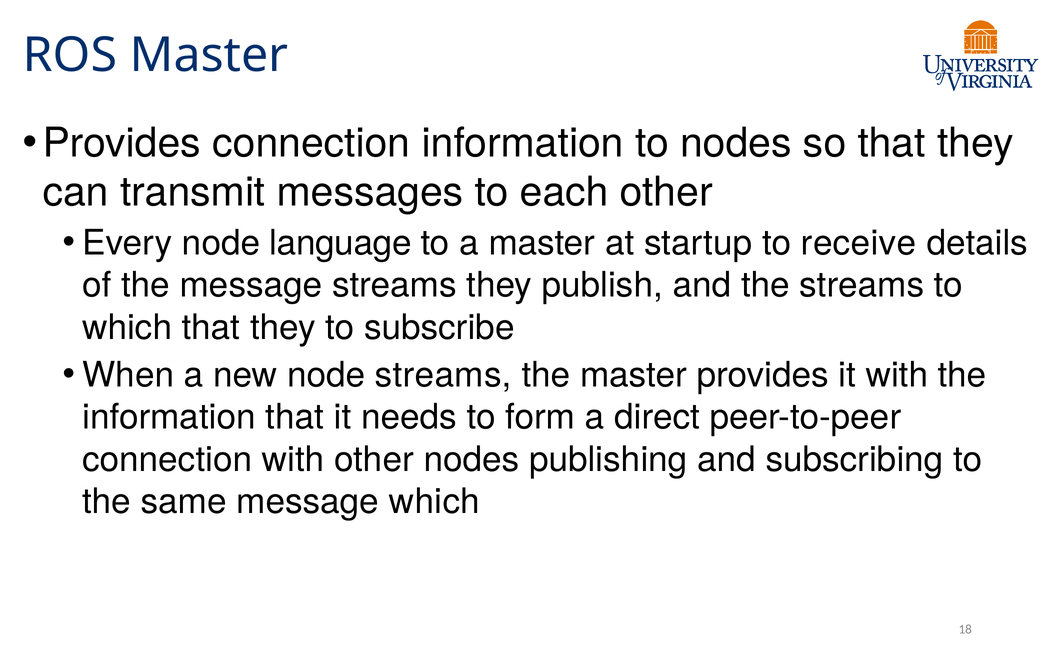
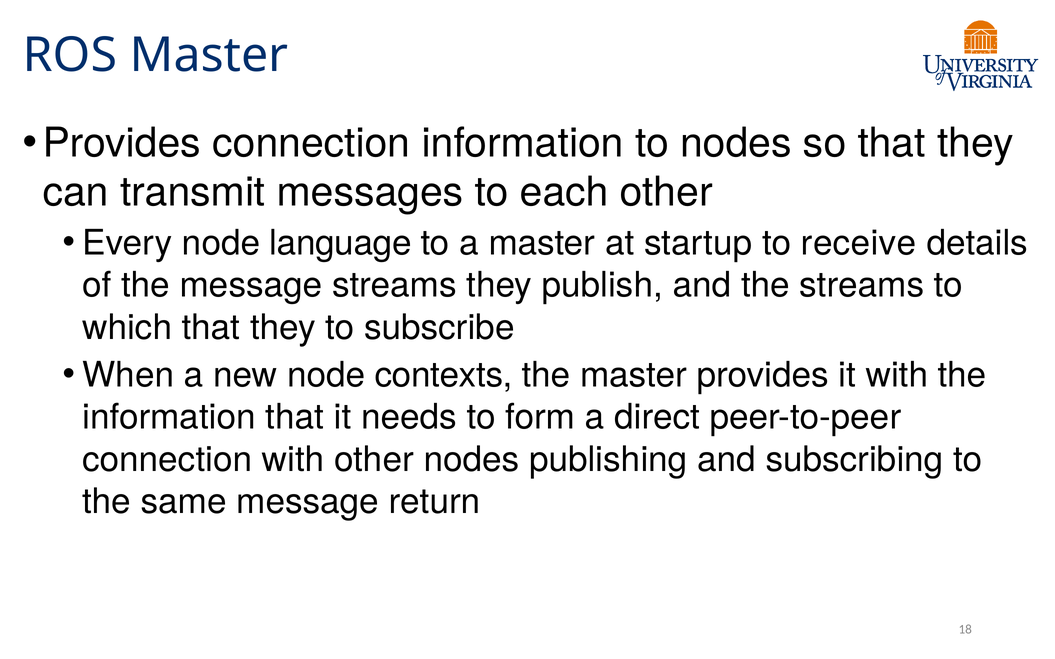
node streams: streams -> contexts
message which: which -> return
